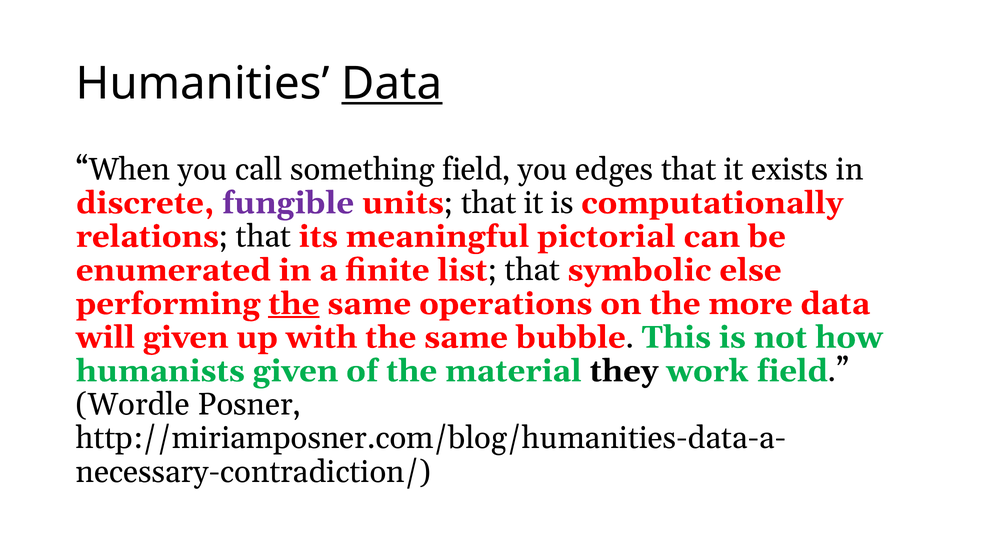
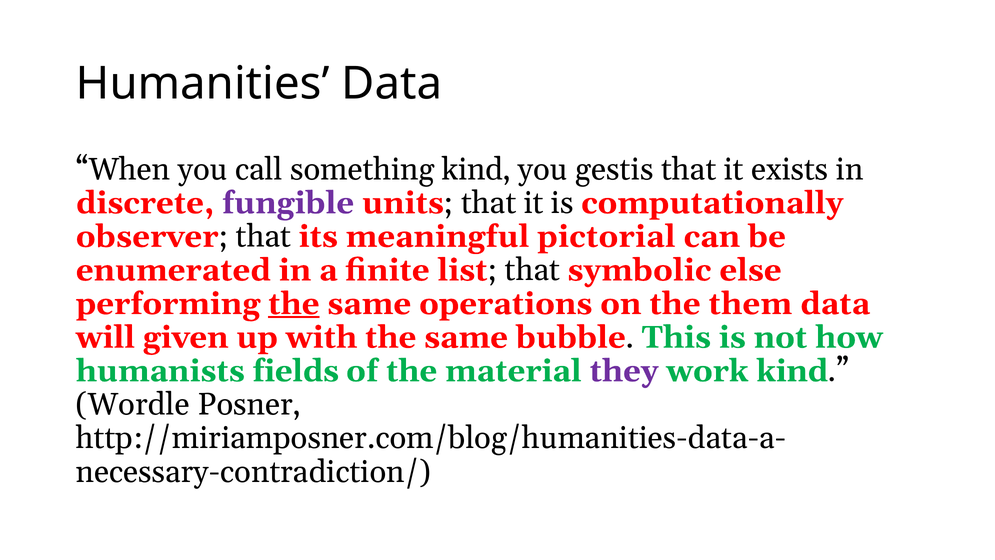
Data at (392, 84) underline: present -> none
something field: field -> kind
edges: edges -> gestis
relations: relations -> observer
more: more -> them
humanists given: given -> fields
they colour: black -> purple
work field: field -> kind
